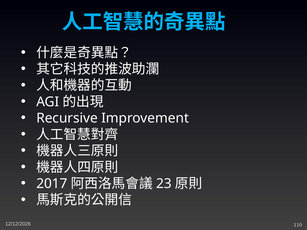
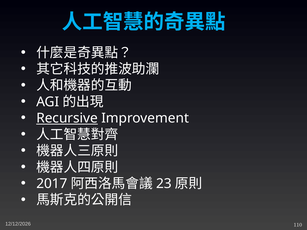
Recursive underline: none -> present
